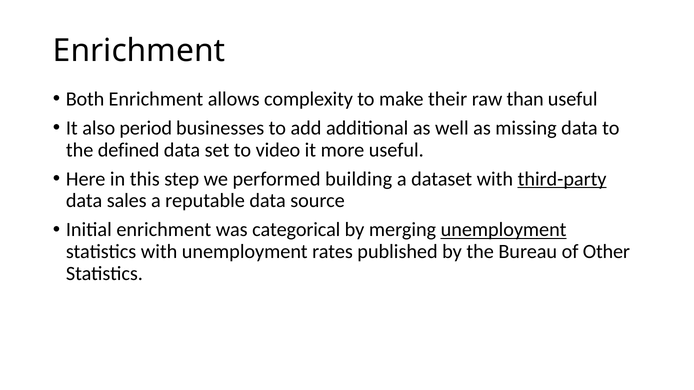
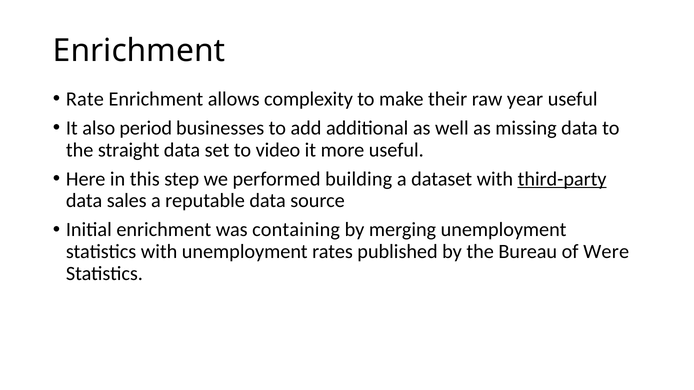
Both: Both -> Rate
than: than -> year
defined: defined -> straight
categorical: categorical -> containing
unemployment at (504, 230) underline: present -> none
Other: Other -> Were
